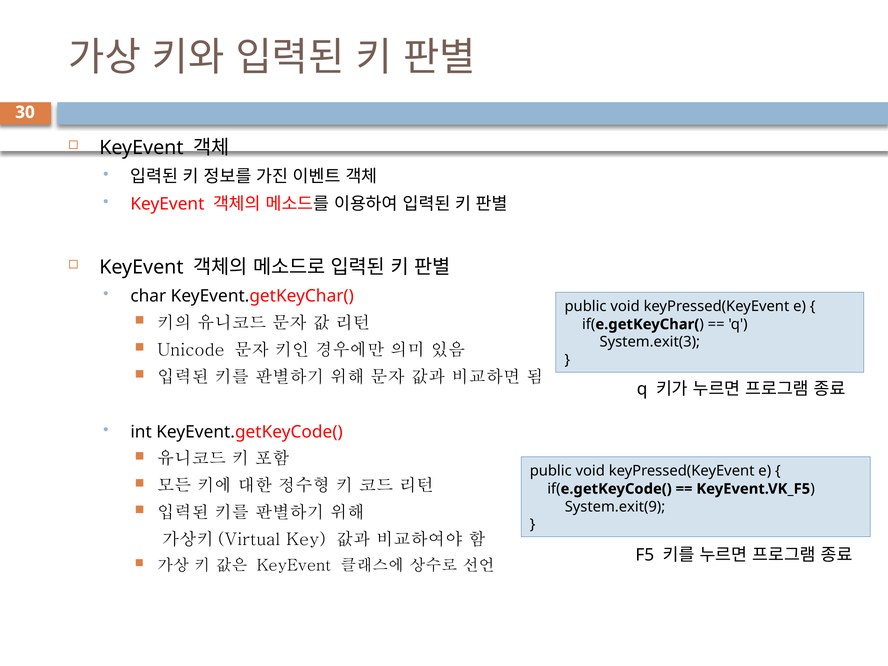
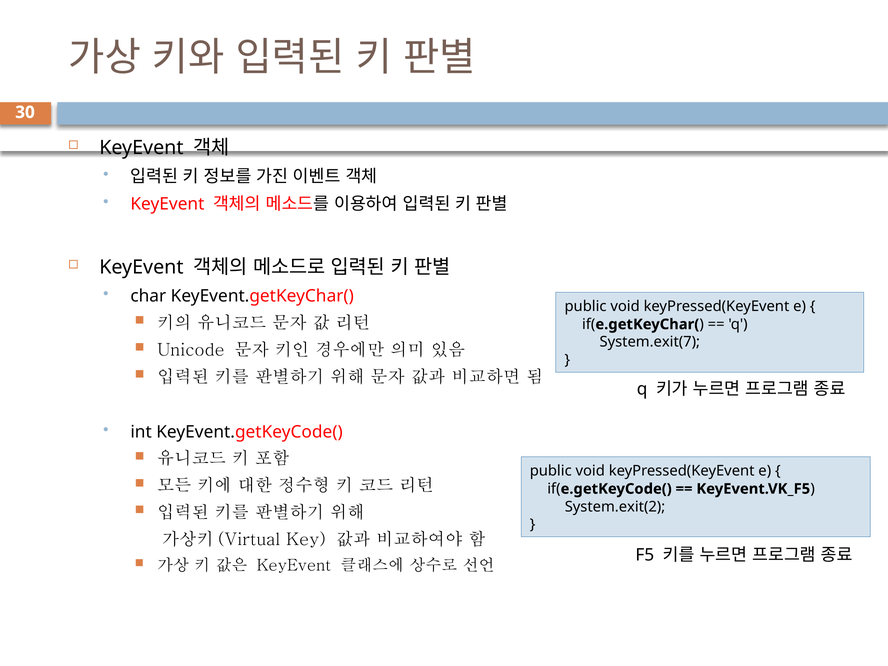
System.exit(3: System.exit(3 -> System.exit(7
System.exit(9: System.exit(9 -> System.exit(2
